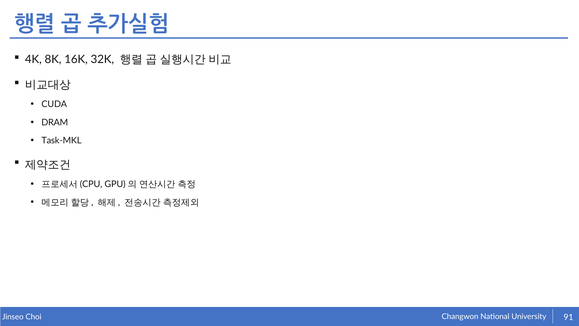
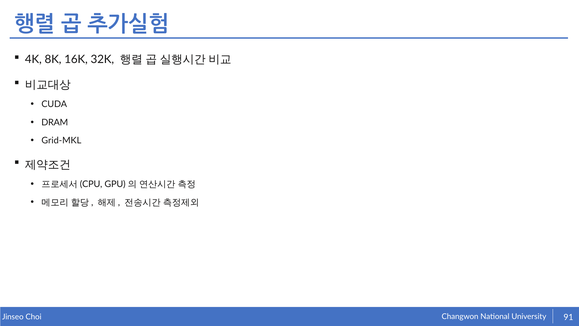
Task-MKL: Task-MKL -> Grid-MKL
